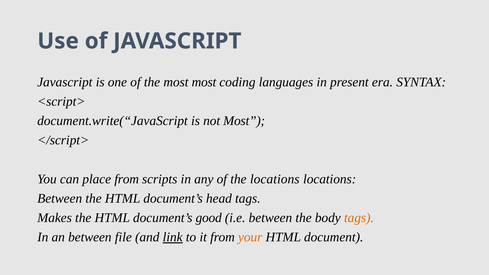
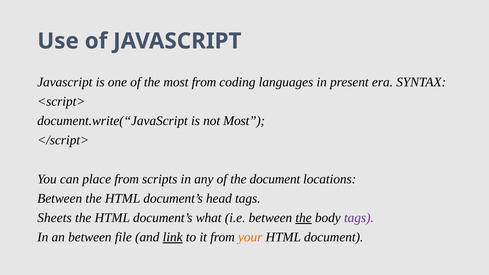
most most: most -> from
the locations: locations -> document
Makes: Makes -> Sheets
good: good -> what
the at (304, 218) underline: none -> present
tags at (359, 218) colour: orange -> purple
